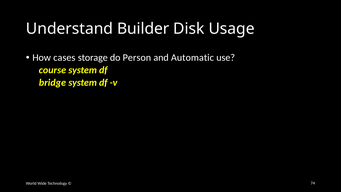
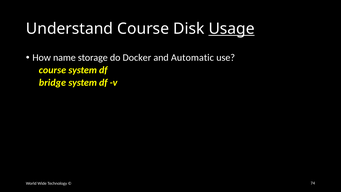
Understand Builder: Builder -> Course
Usage underline: none -> present
cases: cases -> name
Person: Person -> Docker
